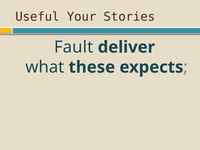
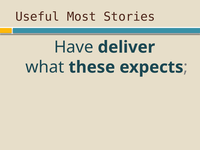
Your: Your -> Most
Fault: Fault -> Have
